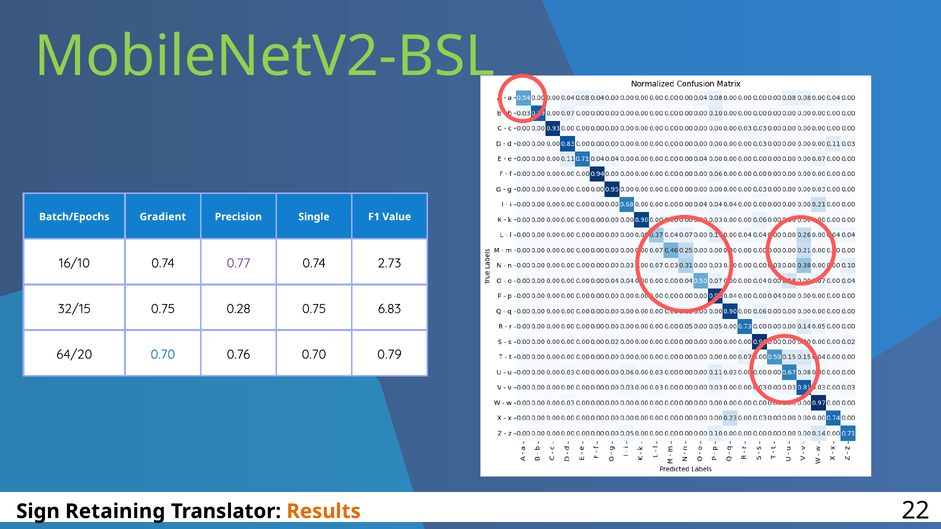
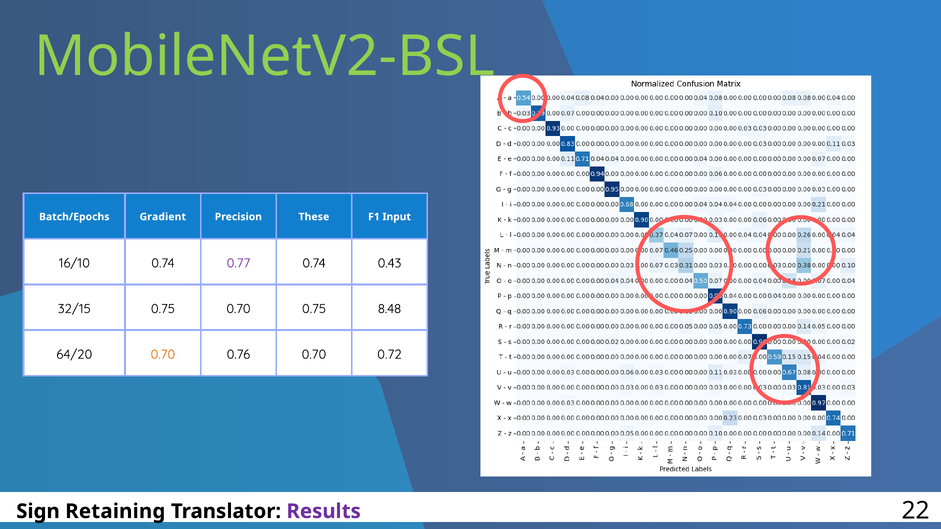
Single: Single -> These
Value: Value -> Input
2.73: 2.73 -> 0.43
0.75 0.28: 0.28 -> 0.70
6.83: 6.83 -> 8.48
0.70 at (163, 355) colour: blue -> orange
0.79: 0.79 -> 0.72
Results colour: orange -> purple
